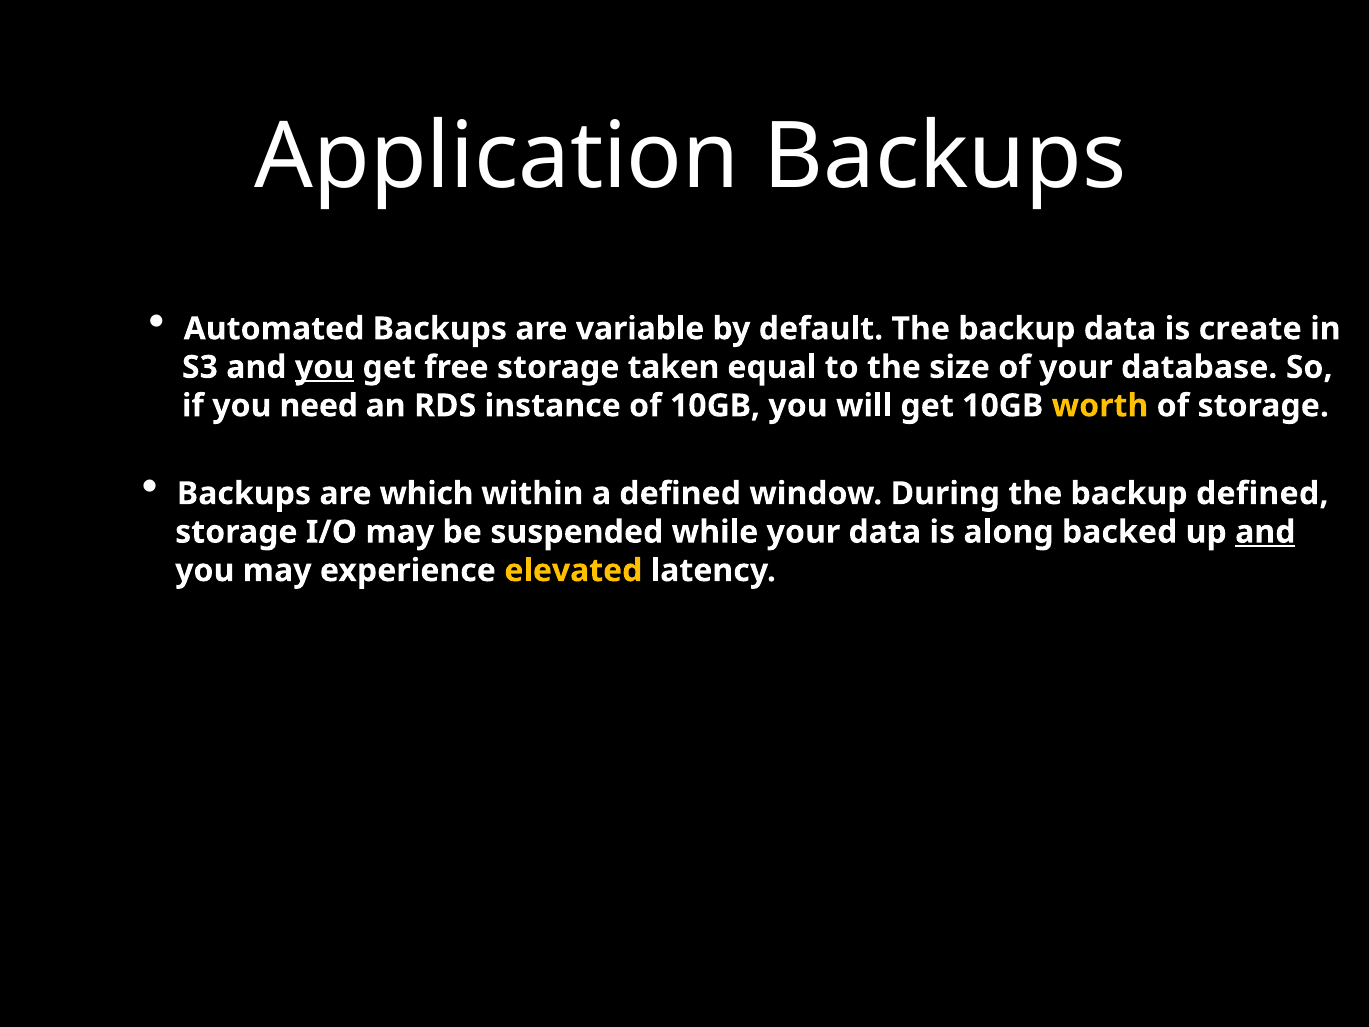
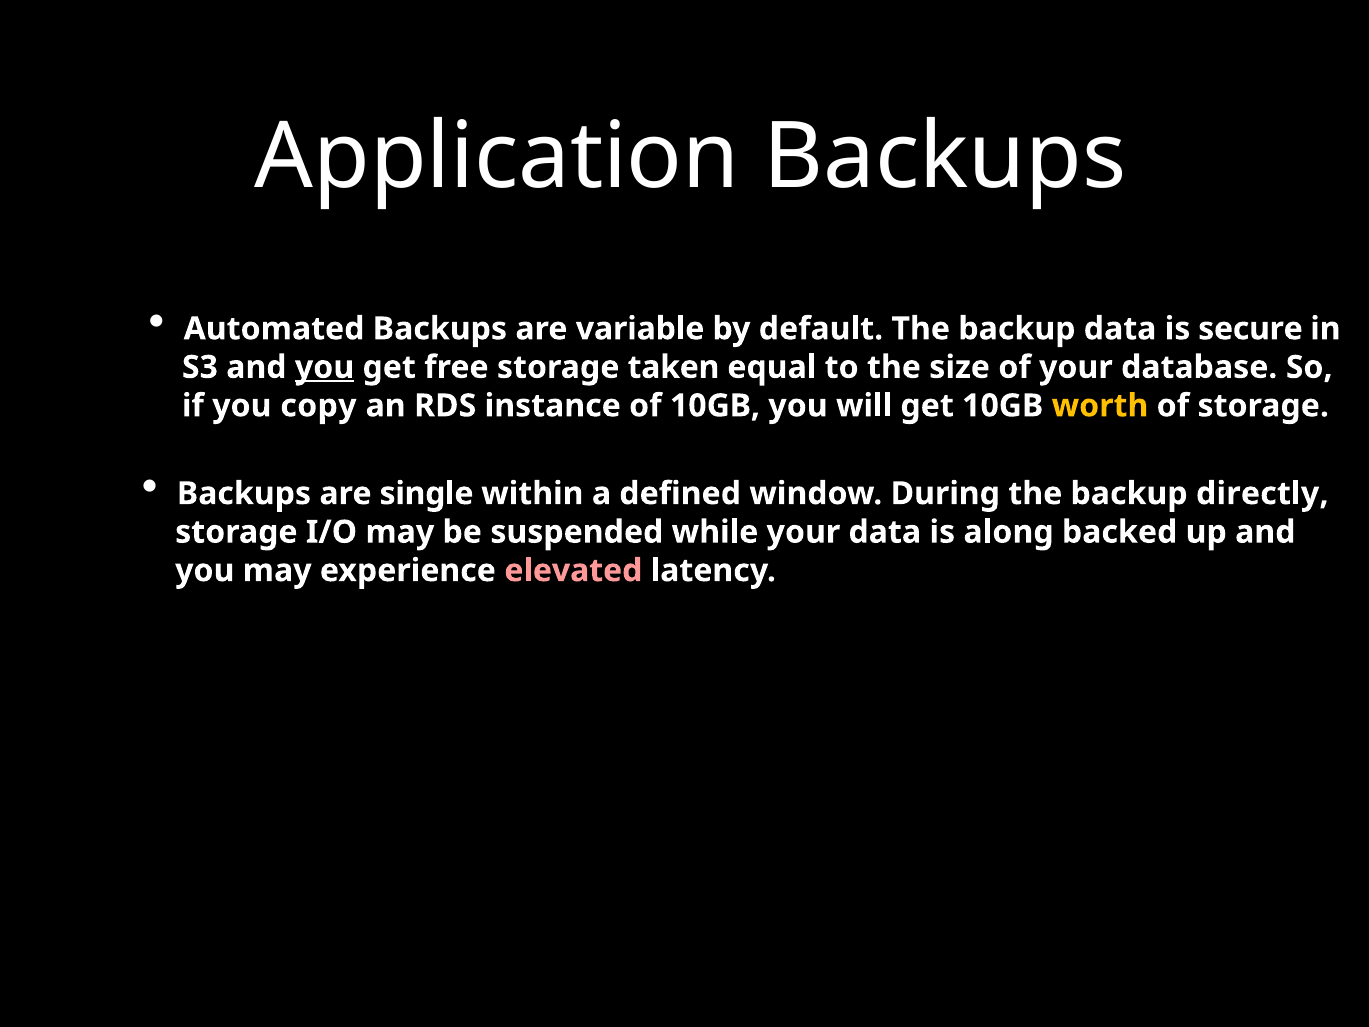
create: create -> secure
need: need -> copy
which: which -> single
backup defined: defined -> directly
and at (1265, 532) underline: present -> none
elevated colour: yellow -> pink
